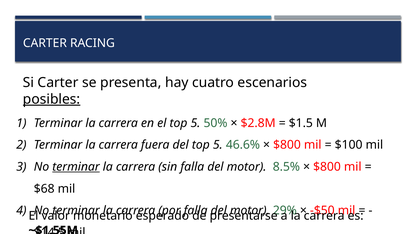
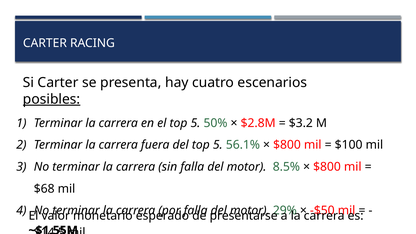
$1.5: $1.5 -> $3.2
46.6%: 46.6% -> 56.1%
terminar at (76, 167) underline: present -> none
